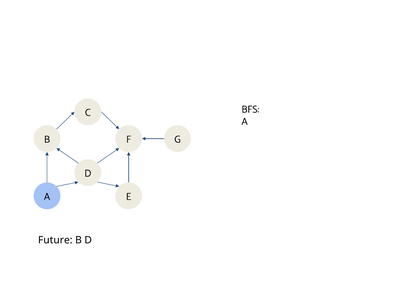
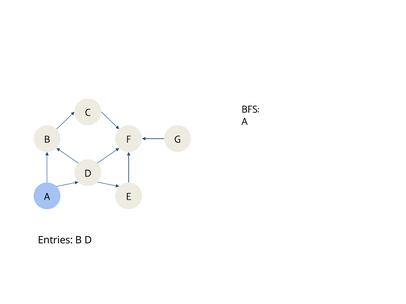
Future: Future -> Entries
